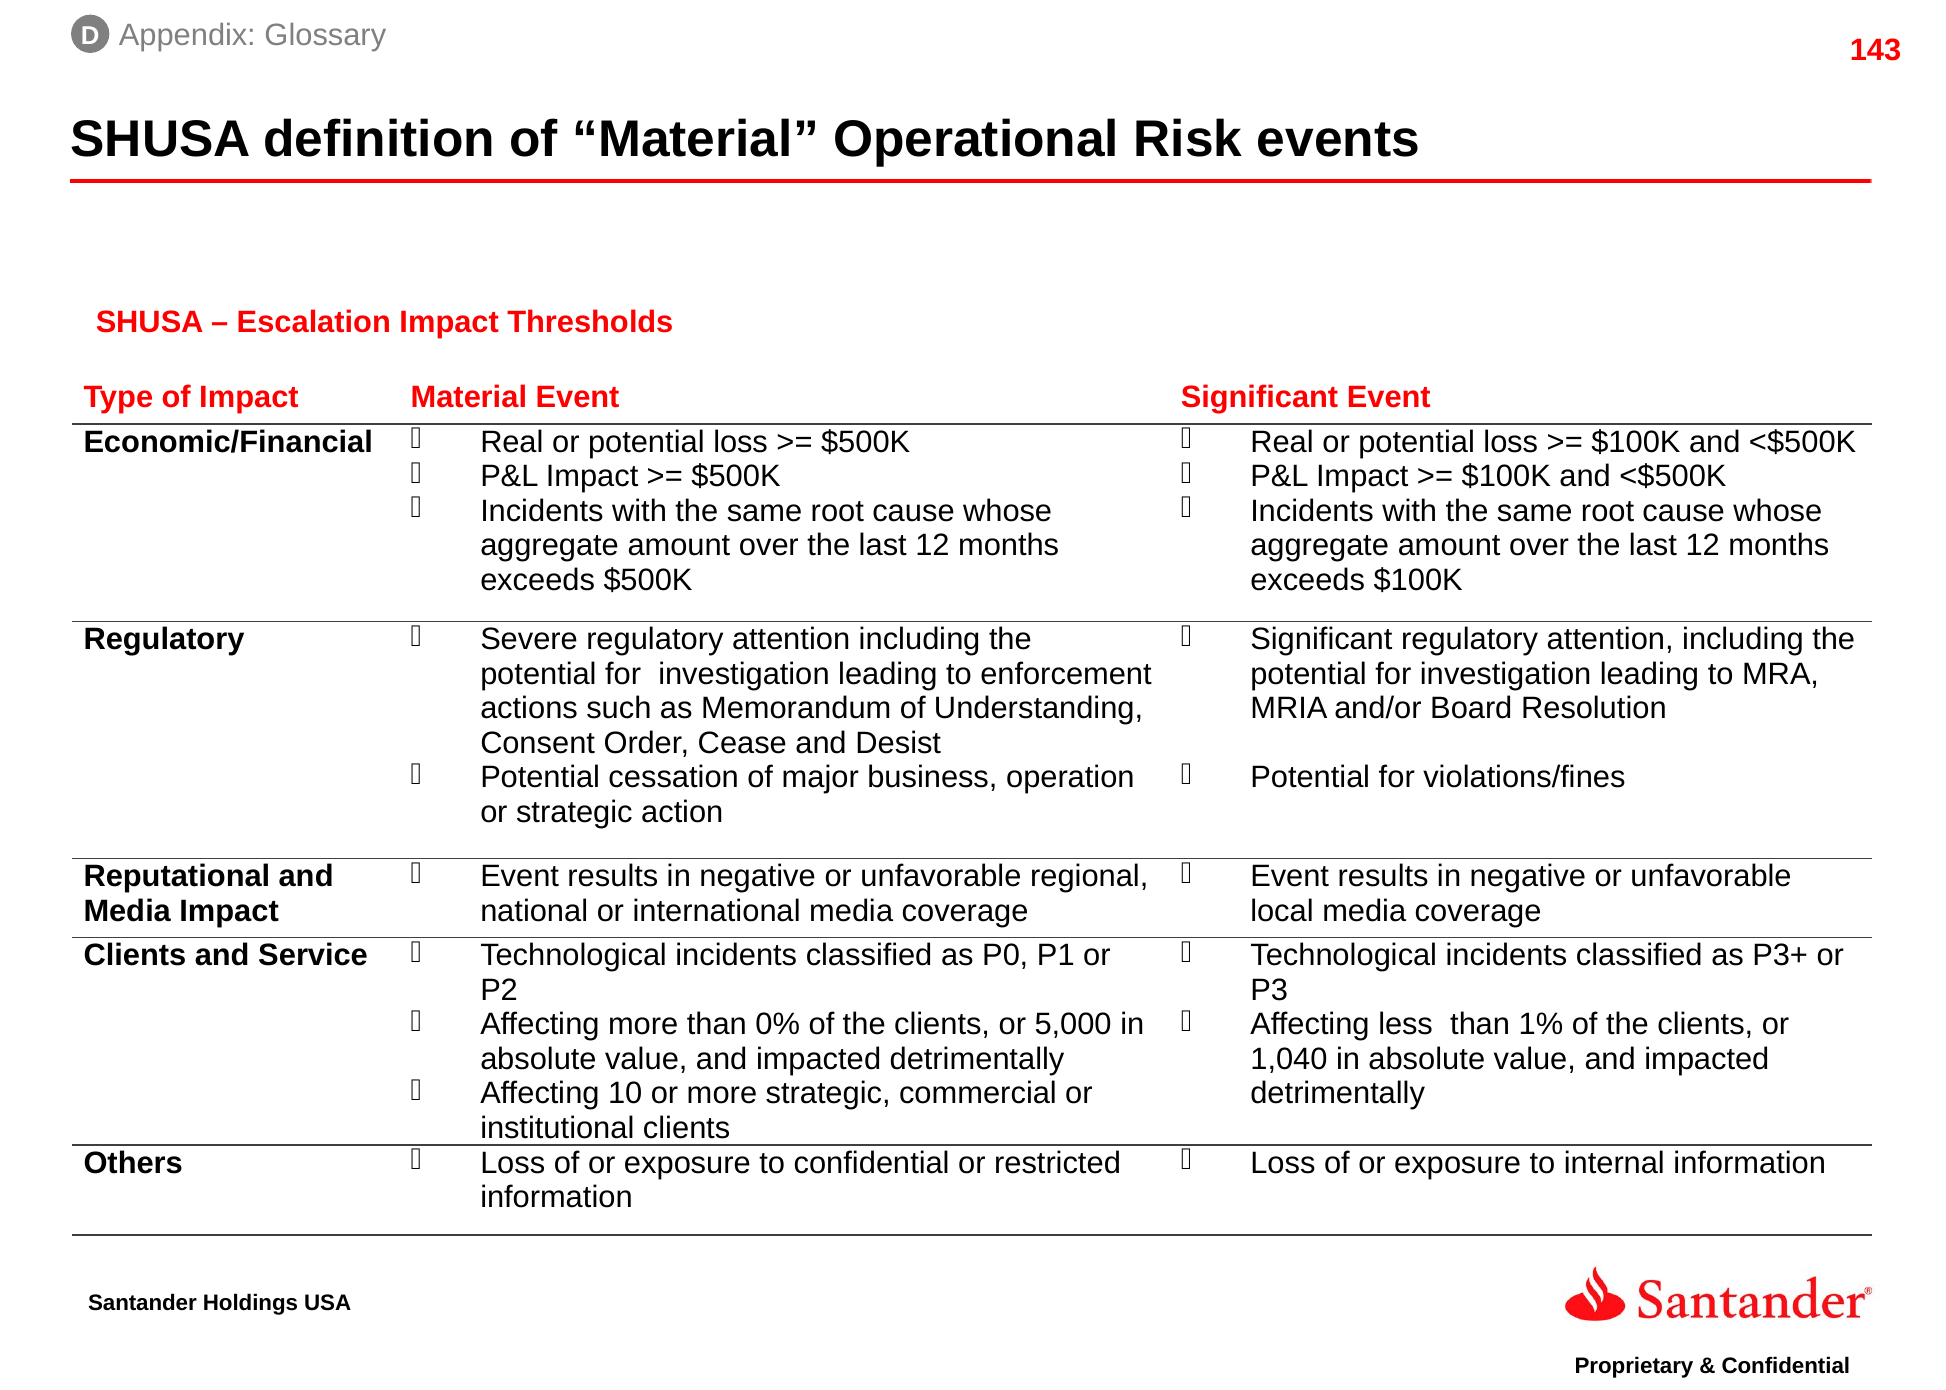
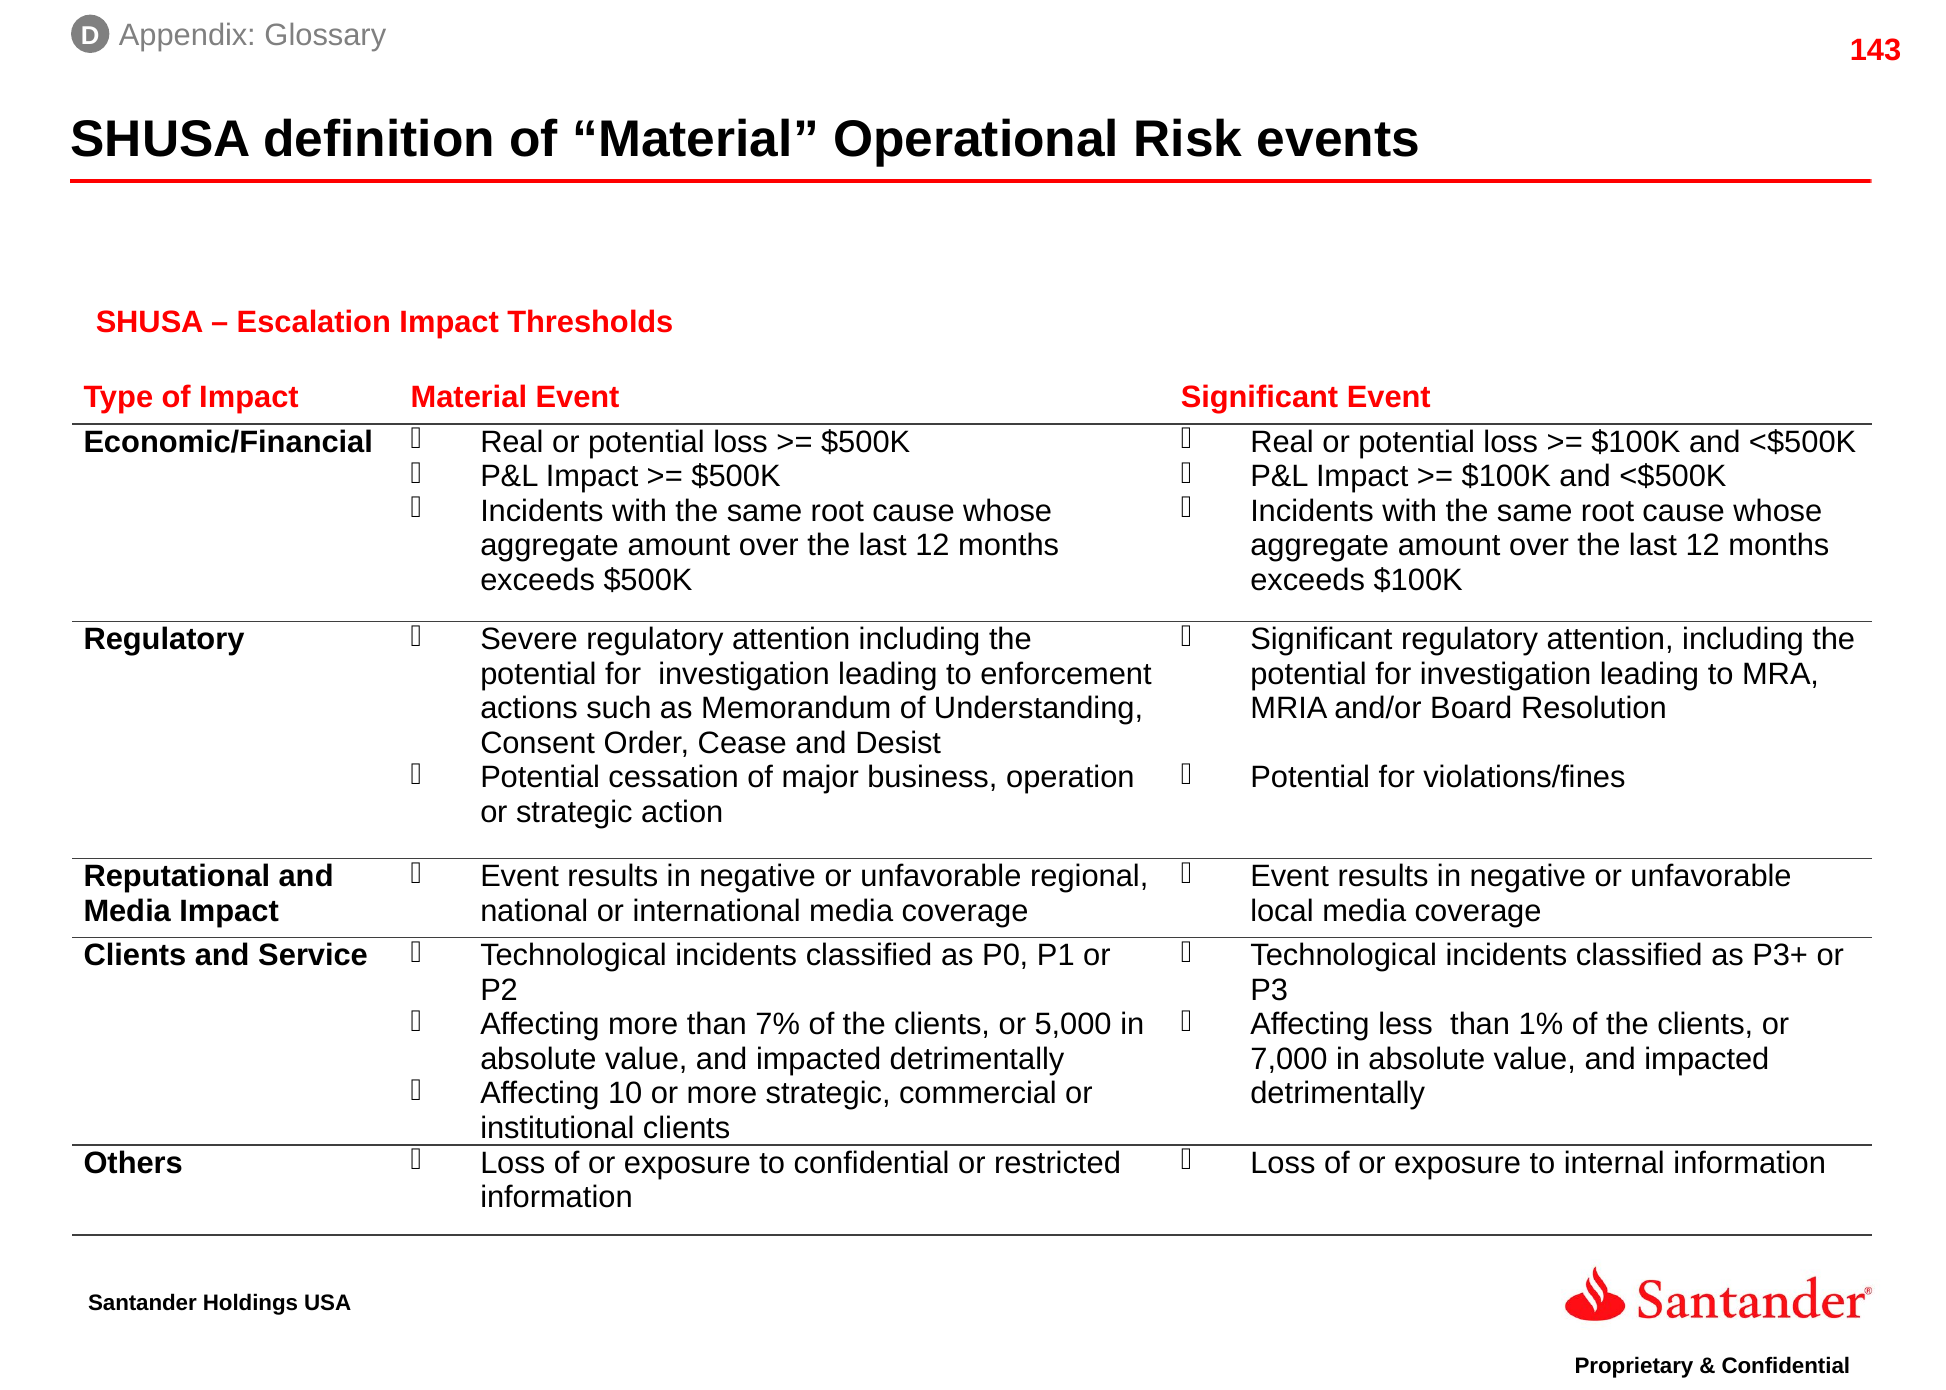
0%: 0% -> 7%
1,040: 1,040 -> 7,000
